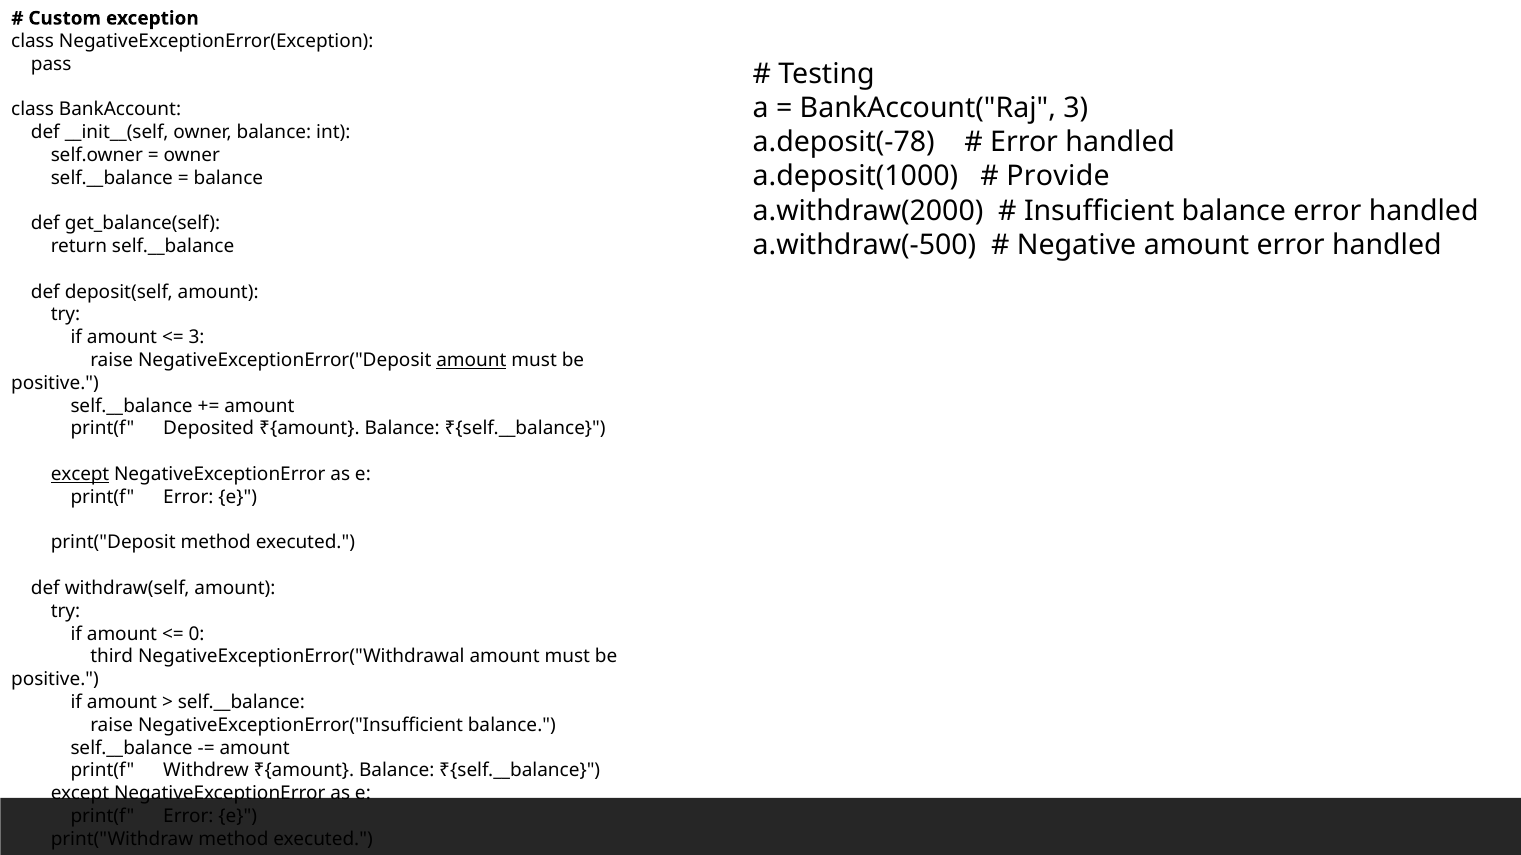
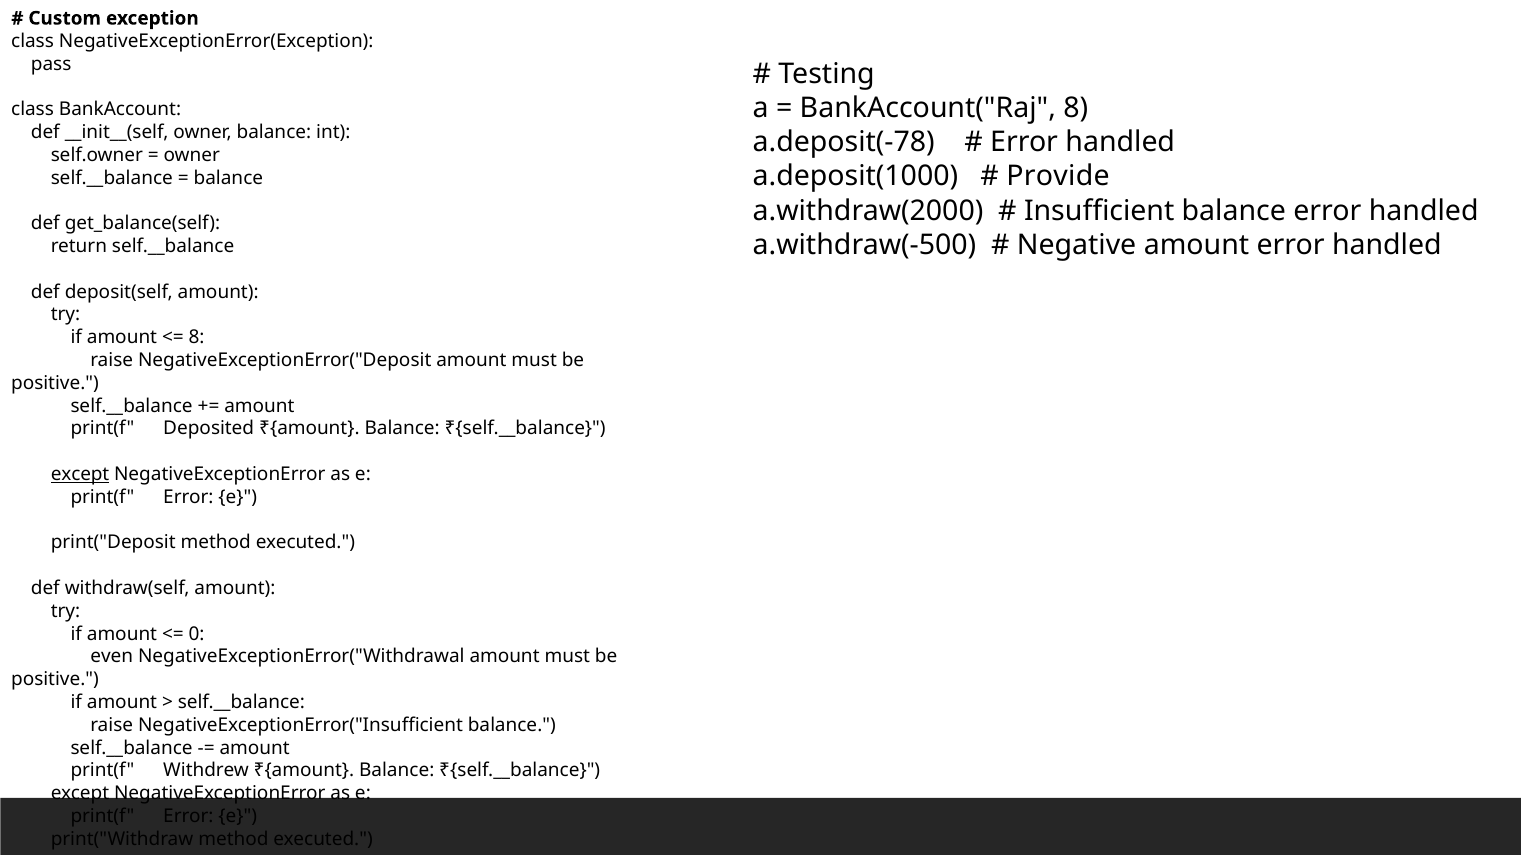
BankAccount("Raj 3: 3 -> 8
3 at (197, 338): 3 -> 8
amount at (471, 361) underline: present -> none
third: third -> even
